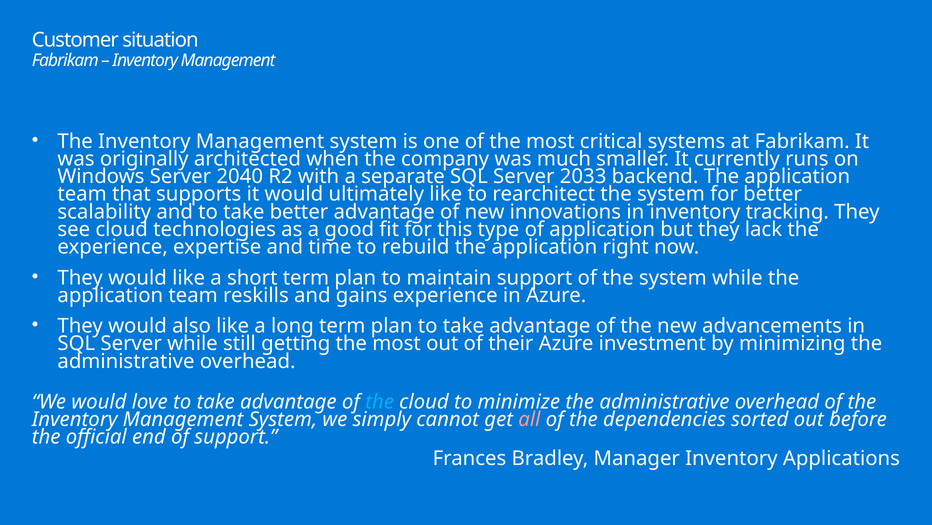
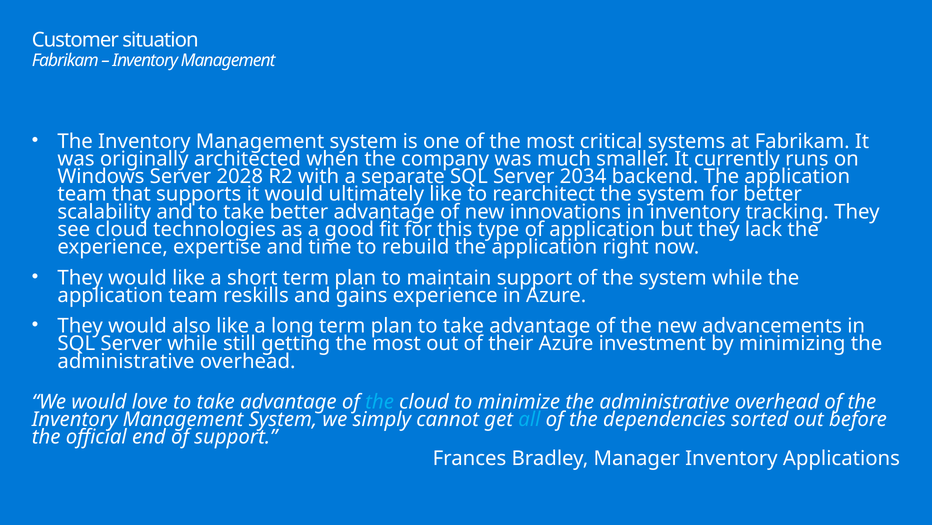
2040: 2040 -> 2028
2033: 2033 -> 2034
all colour: pink -> light blue
